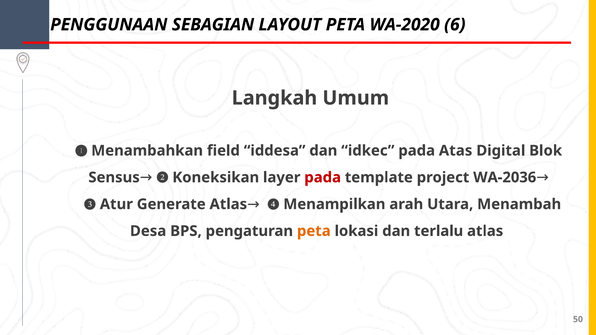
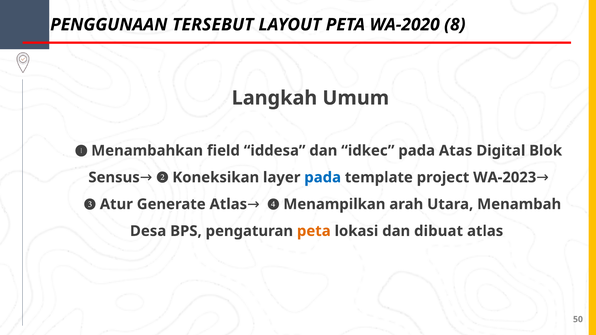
SEBAGIAN: SEBAGIAN -> TERSEBUT
6: 6 -> 8
pada at (323, 178) colour: red -> blue
WA-2036: WA-2036 -> WA-2023
terlalu: terlalu -> dibuat
